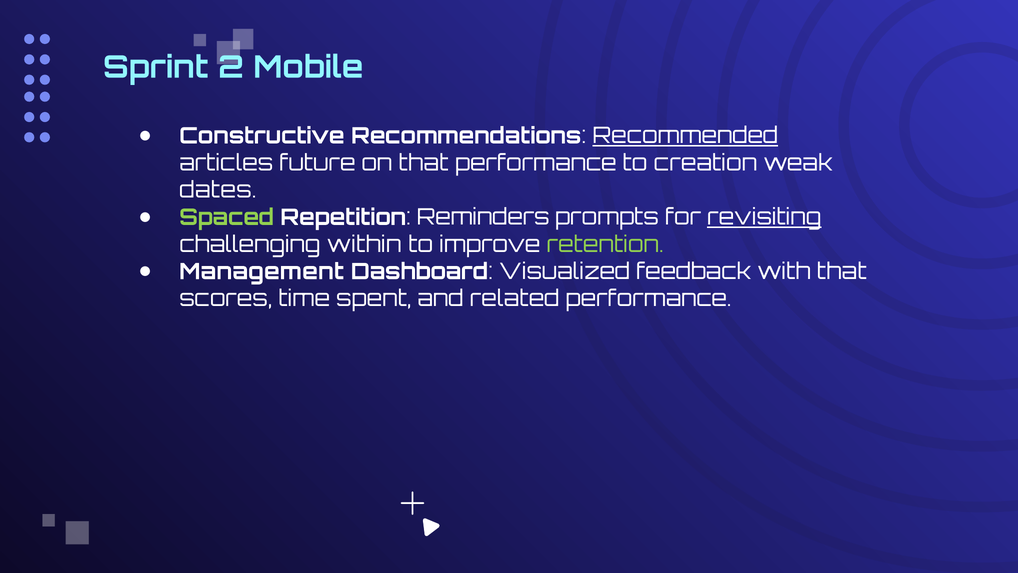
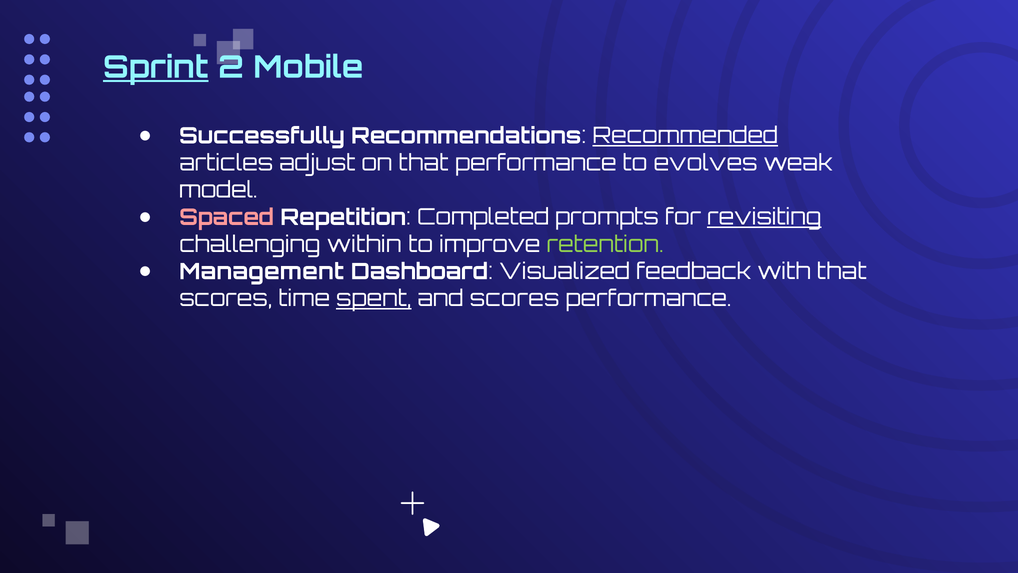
Sprint underline: none -> present
Constructive: Constructive -> Successfully
future: future -> adjust
creation: creation -> evolves
dates: dates -> model
Spaced colour: light green -> pink
Reminders: Reminders -> Completed
spent underline: none -> present
and related: related -> scores
